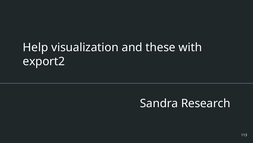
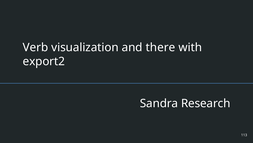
Help: Help -> Verb
these: these -> there
